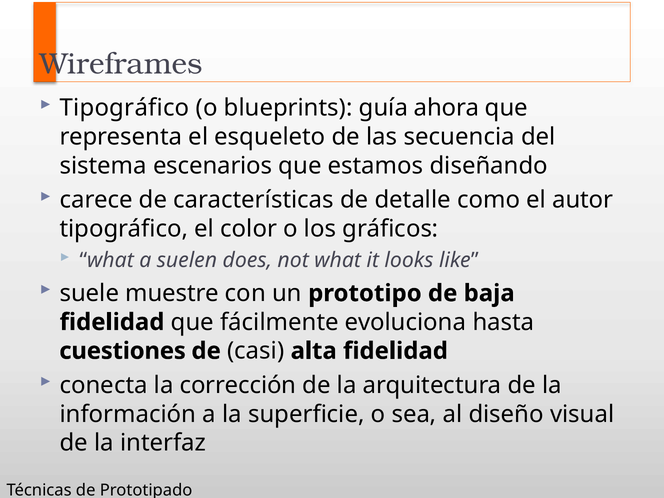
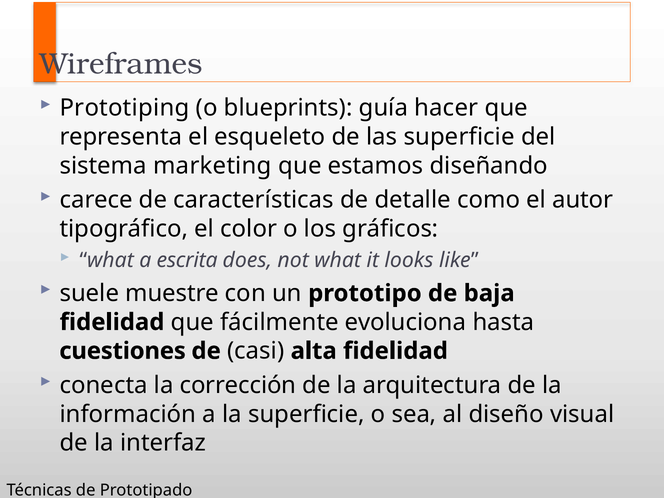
Tipográfico at (125, 108): Tipográfico -> Prototiping
ahora: ahora -> hacer
las secuencia: secuencia -> superficie
escenarios: escenarios -> marketing
suelen: suelen -> escrita
